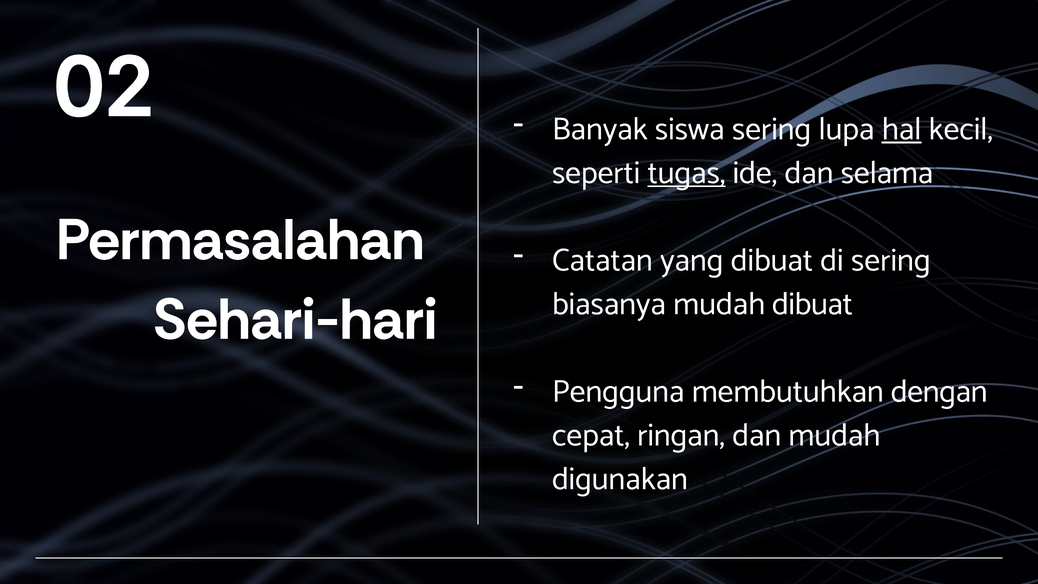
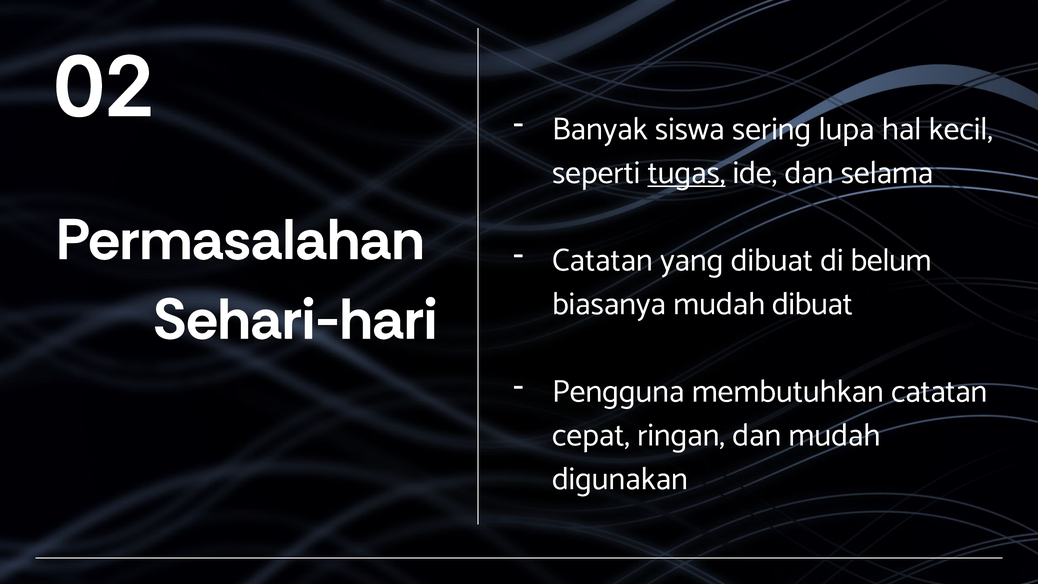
hal underline: present -> none
di sering: sering -> belum
membutuhkan dengan: dengan -> catatan
